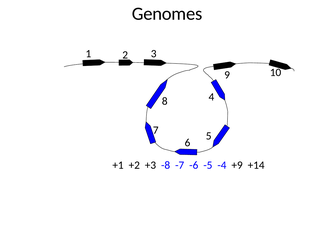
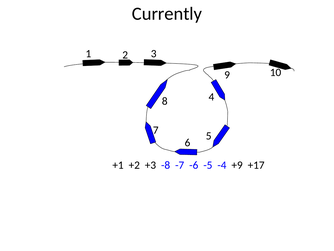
Genomes: Genomes -> Currently
+14: +14 -> +17
